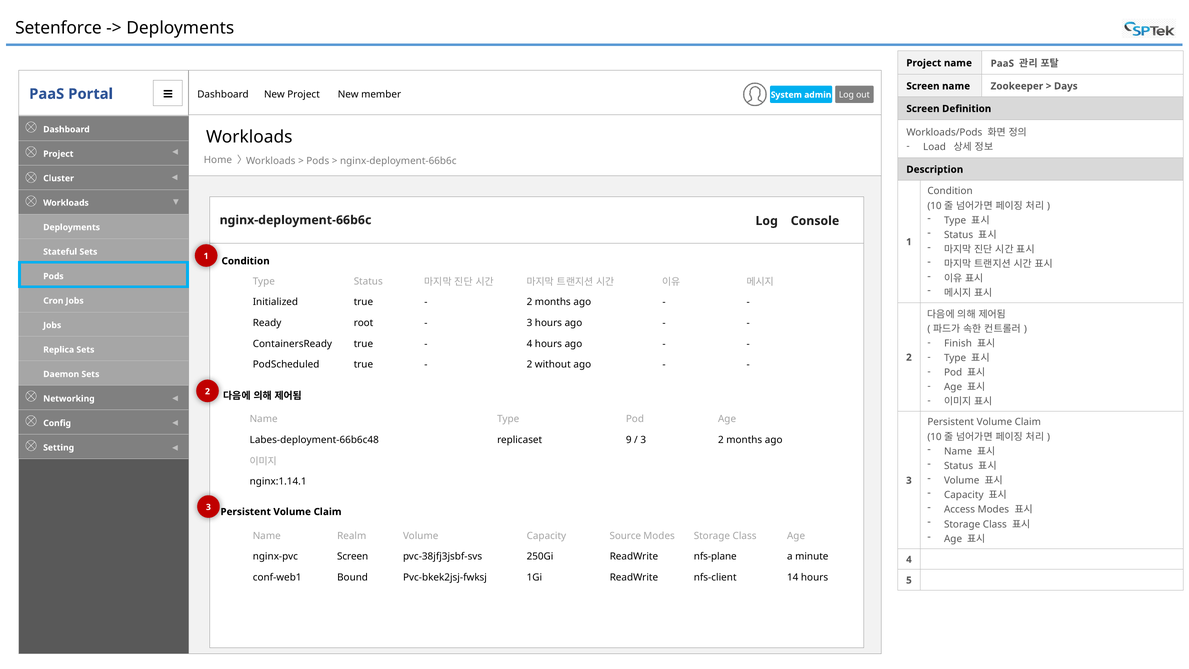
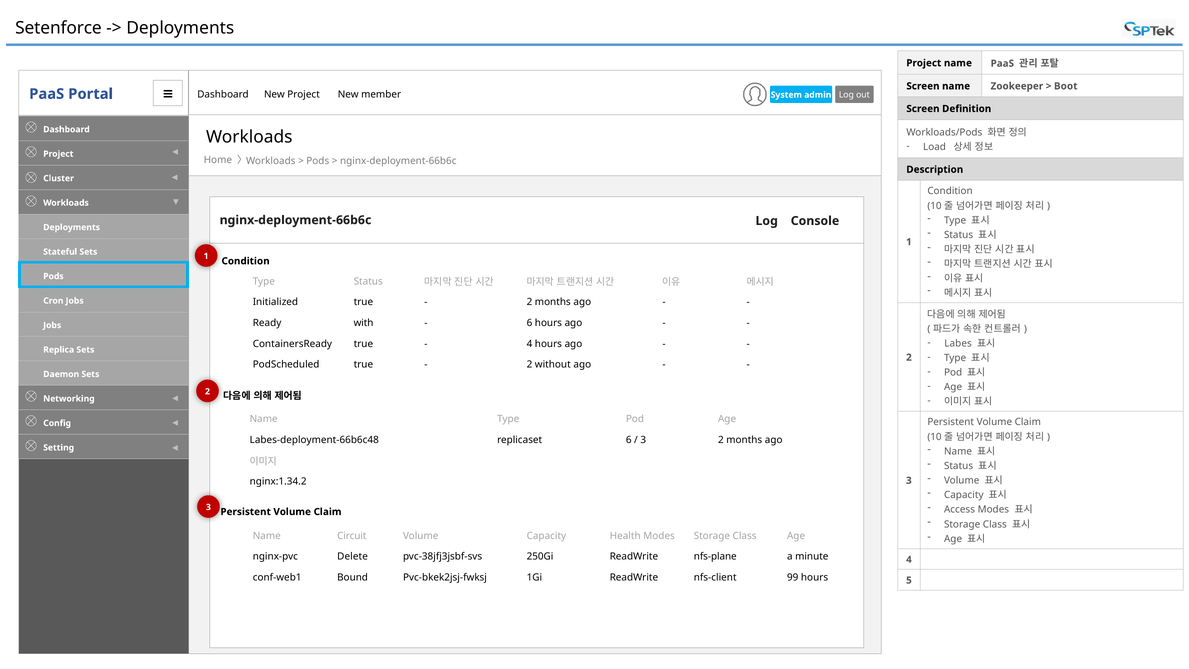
Days: Days -> Boot
root: root -> with
3 at (529, 323): 3 -> 6
Finish: Finish -> Labes
replicaset 9: 9 -> 6
nginx:1.14.1: nginx:1.14.1 -> nginx:1.34.2
Realm: Realm -> Circuit
Source: Source -> Health
nginx-pvc Screen: Screen -> Delete
14: 14 -> 99
